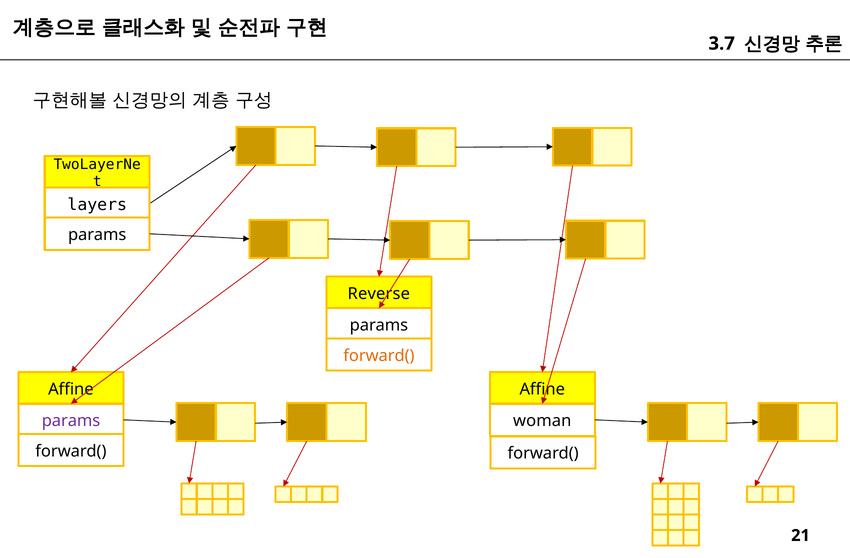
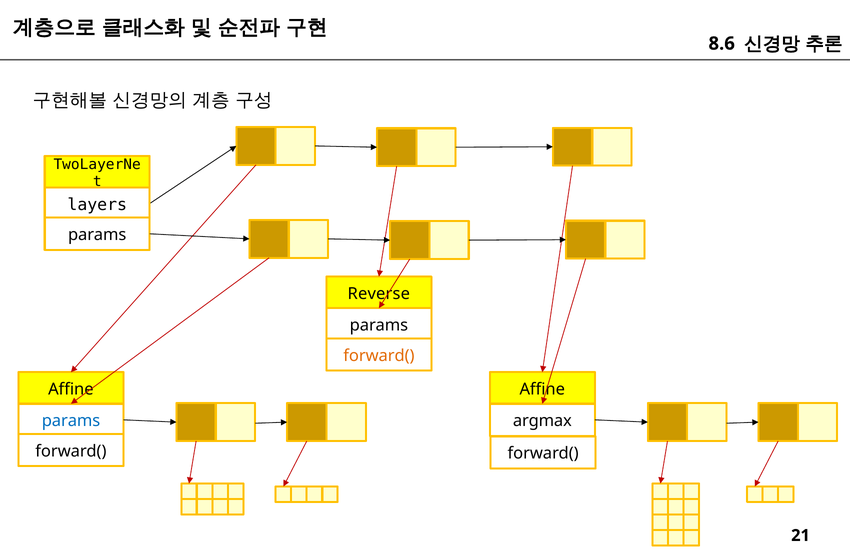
3.7: 3.7 -> 8.6
params at (71, 421) colour: purple -> blue
woman: woman -> argmax
